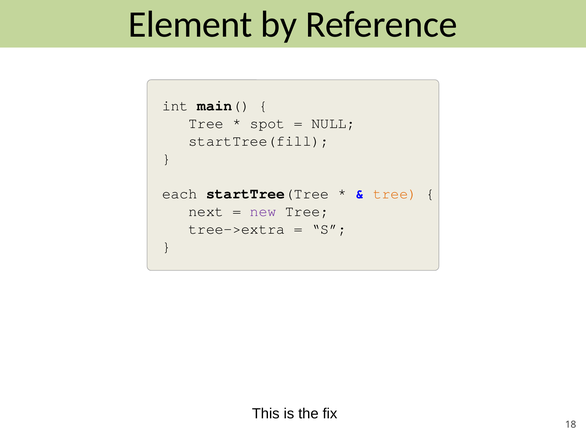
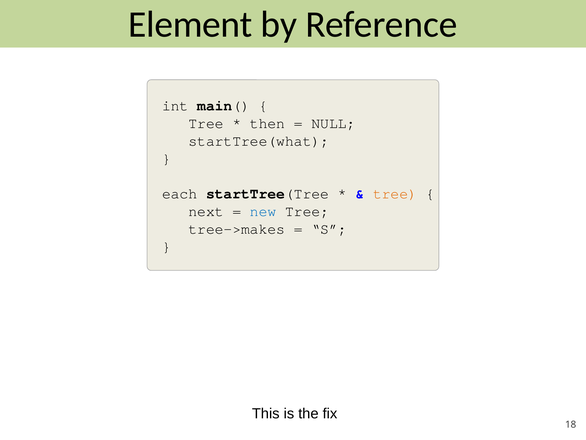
spot: spot -> then
startTree(fill: startTree(fill -> startTree(what
new colour: purple -> blue
tree->extra: tree->extra -> tree->makes
